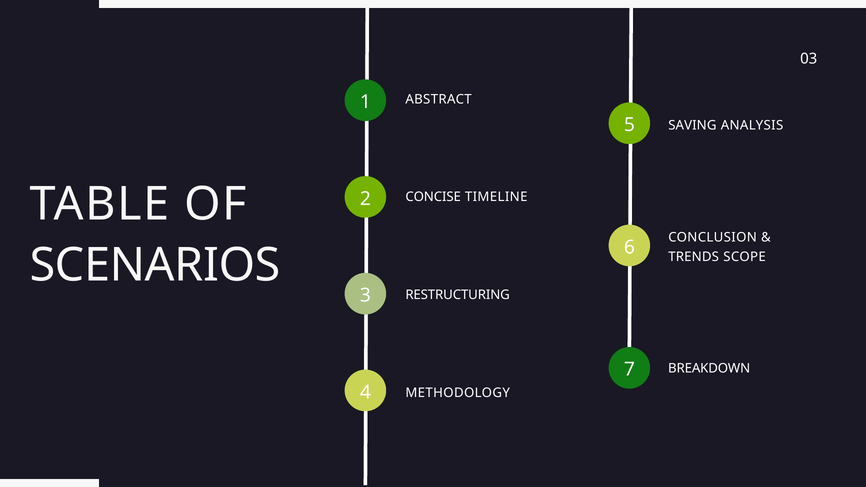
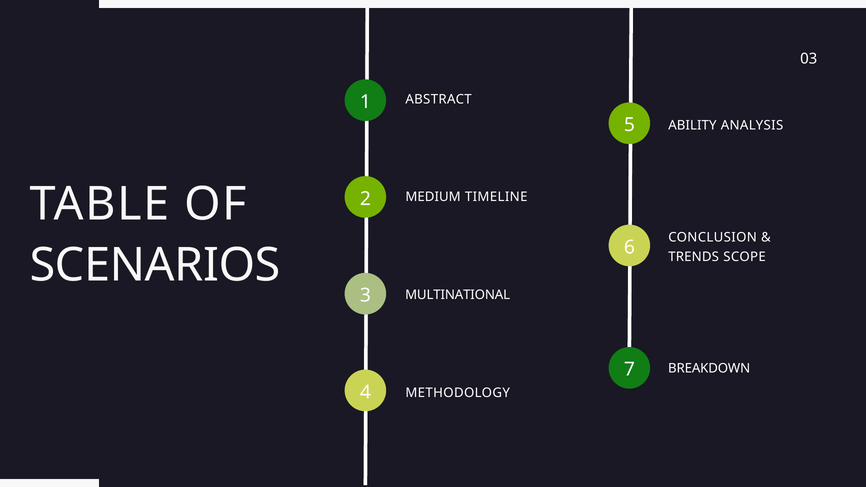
SAVING: SAVING -> ABILITY
CONCISE: CONCISE -> MEDIUM
RESTRUCTURING: RESTRUCTURING -> MULTINATIONAL
